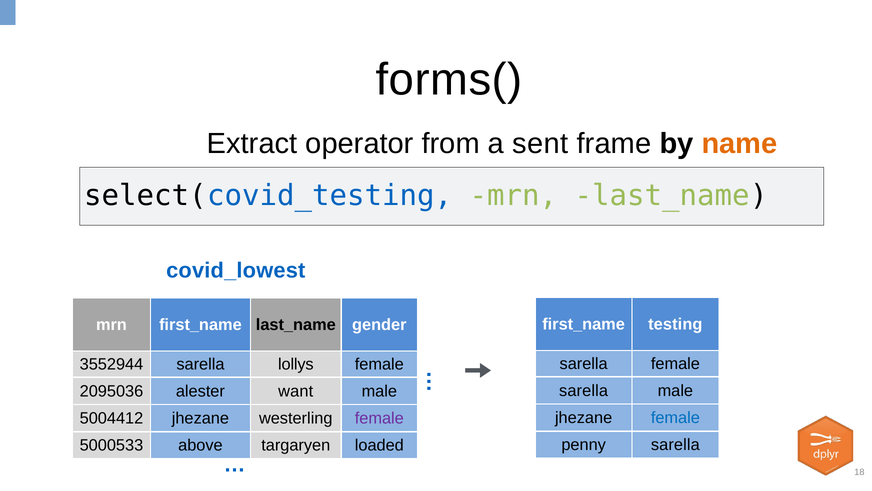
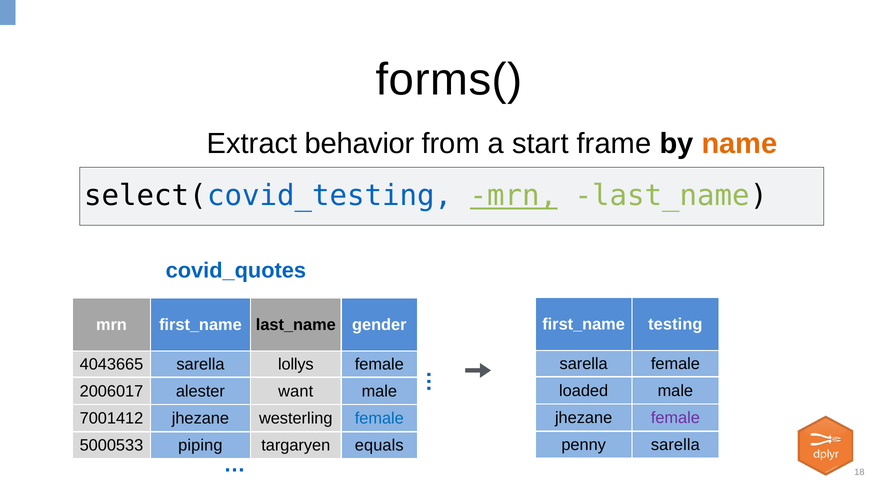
operator: operator -> behavior
sent: sent -> start
mrn at (514, 196) underline: none -> present
covid_lowest: covid_lowest -> covid_quotes
3552944: 3552944 -> 4043665
sarella at (584, 390): sarella -> loaded
2095036: 2095036 -> 2006017
female at (675, 418) colour: blue -> purple
5004412: 5004412 -> 7001412
female at (379, 418) colour: purple -> blue
above: above -> piping
loaded: loaded -> equals
